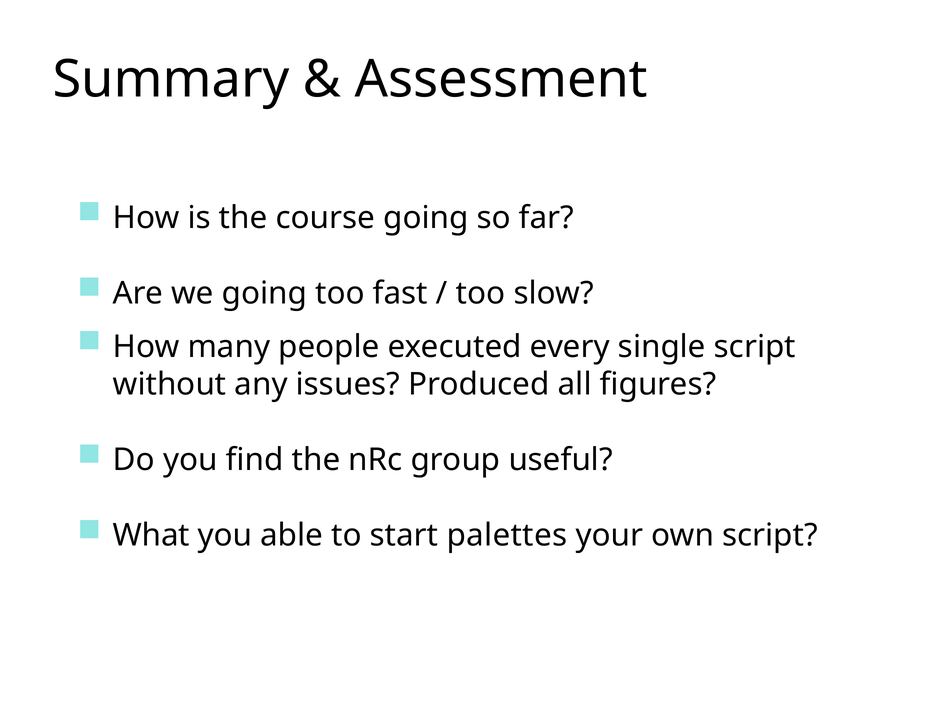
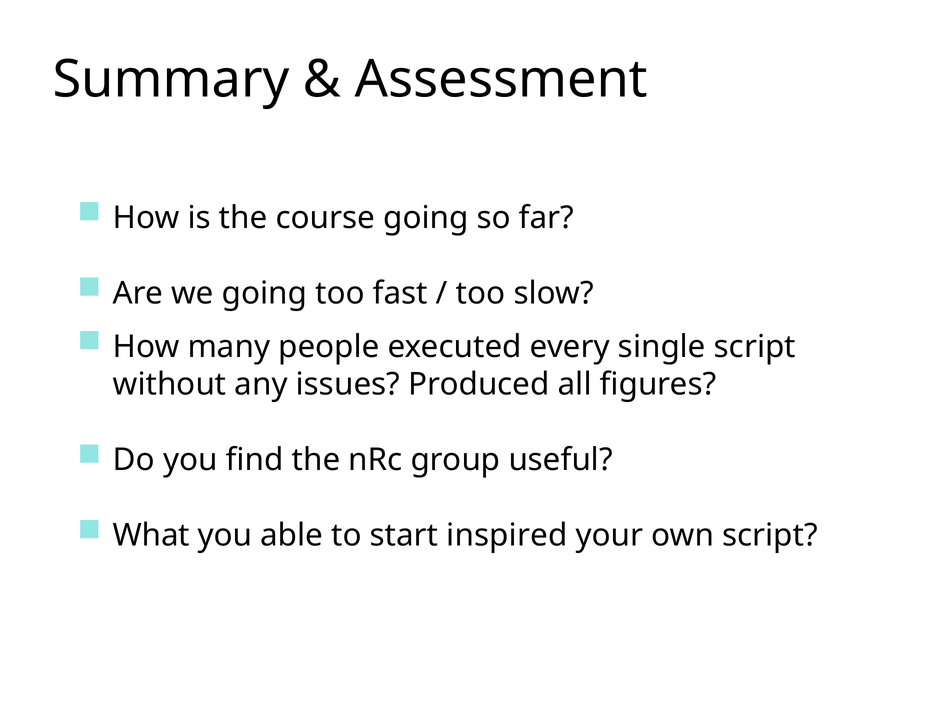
palettes: palettes -> inspired
